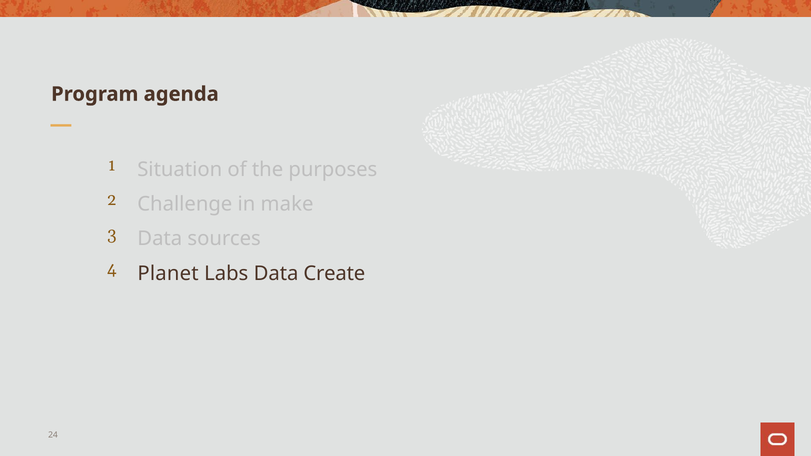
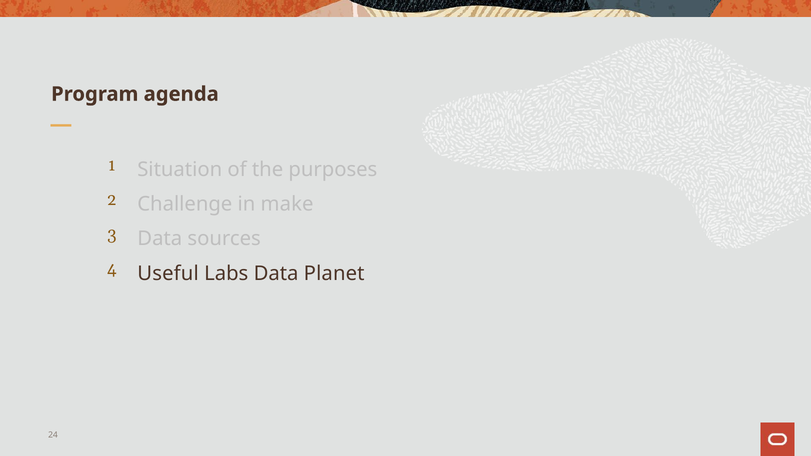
Planet: Planet -> Useful
Create: Create -> Planet
